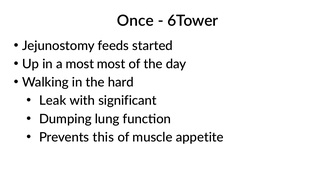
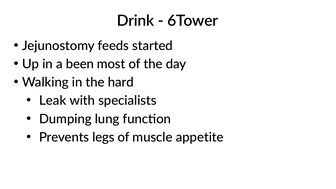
Once: Once -> Drink
a most: most -> been
significant: significant -> specialists
this: this -> legs
